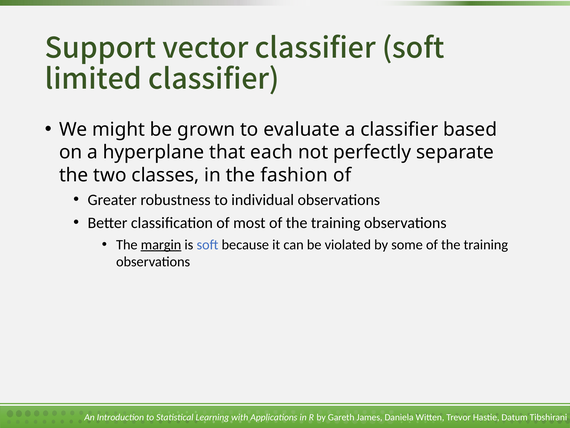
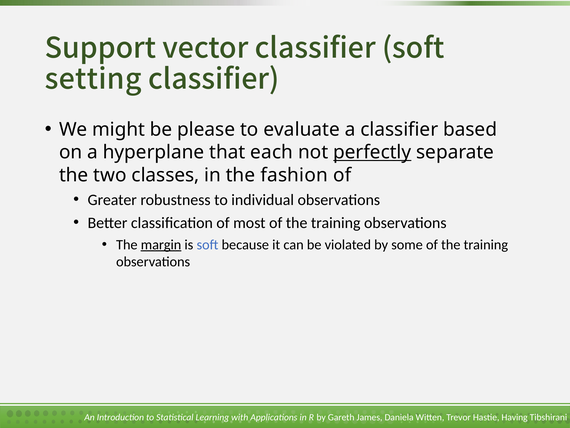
limited: limited -> setting
grown: grown -> please
perfectly underline: none -> present
Datum: Datum -> Having
